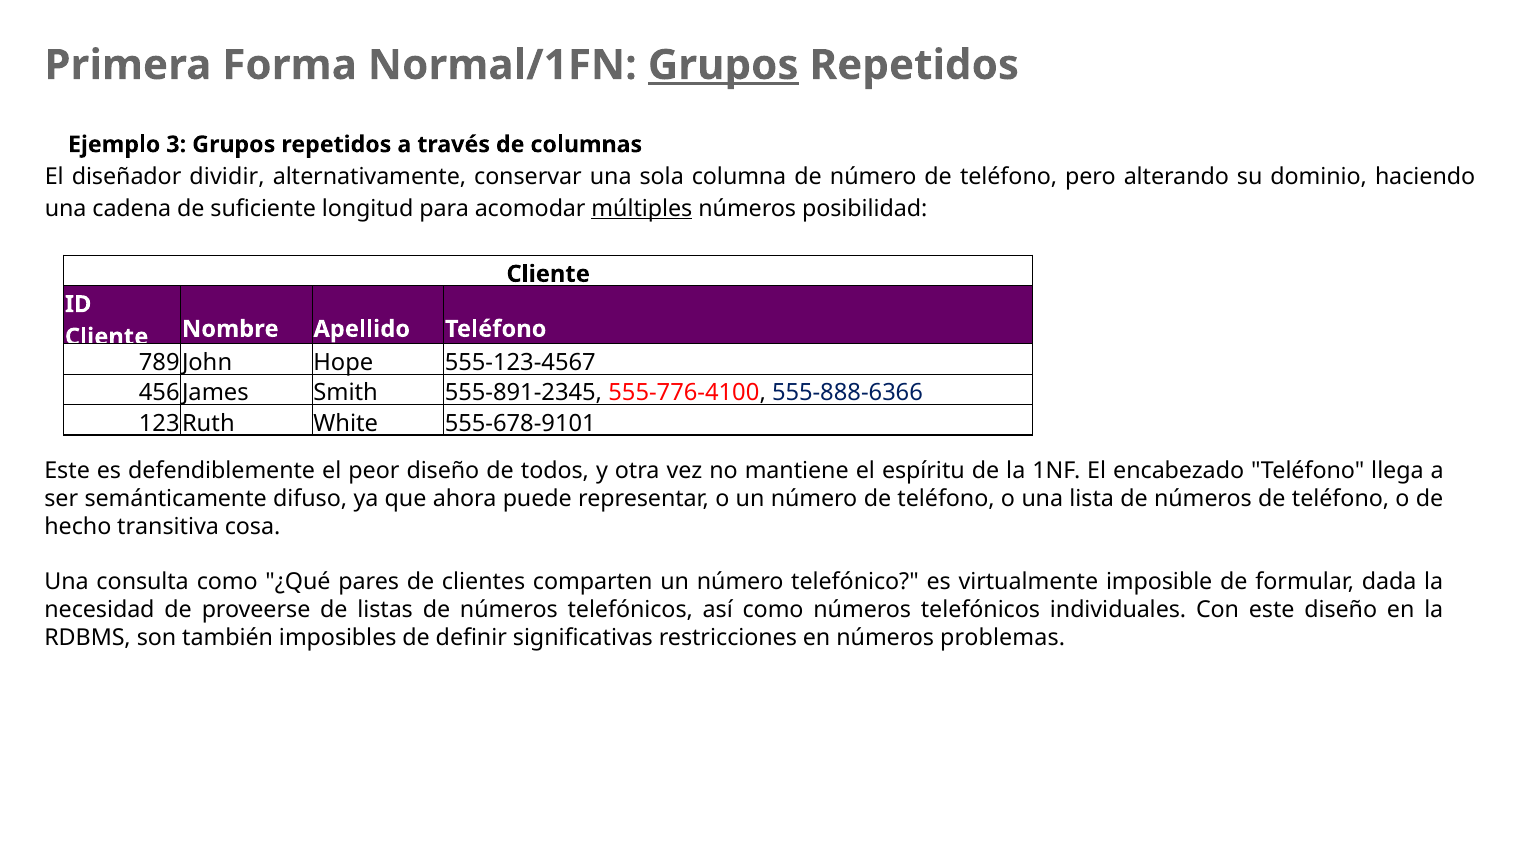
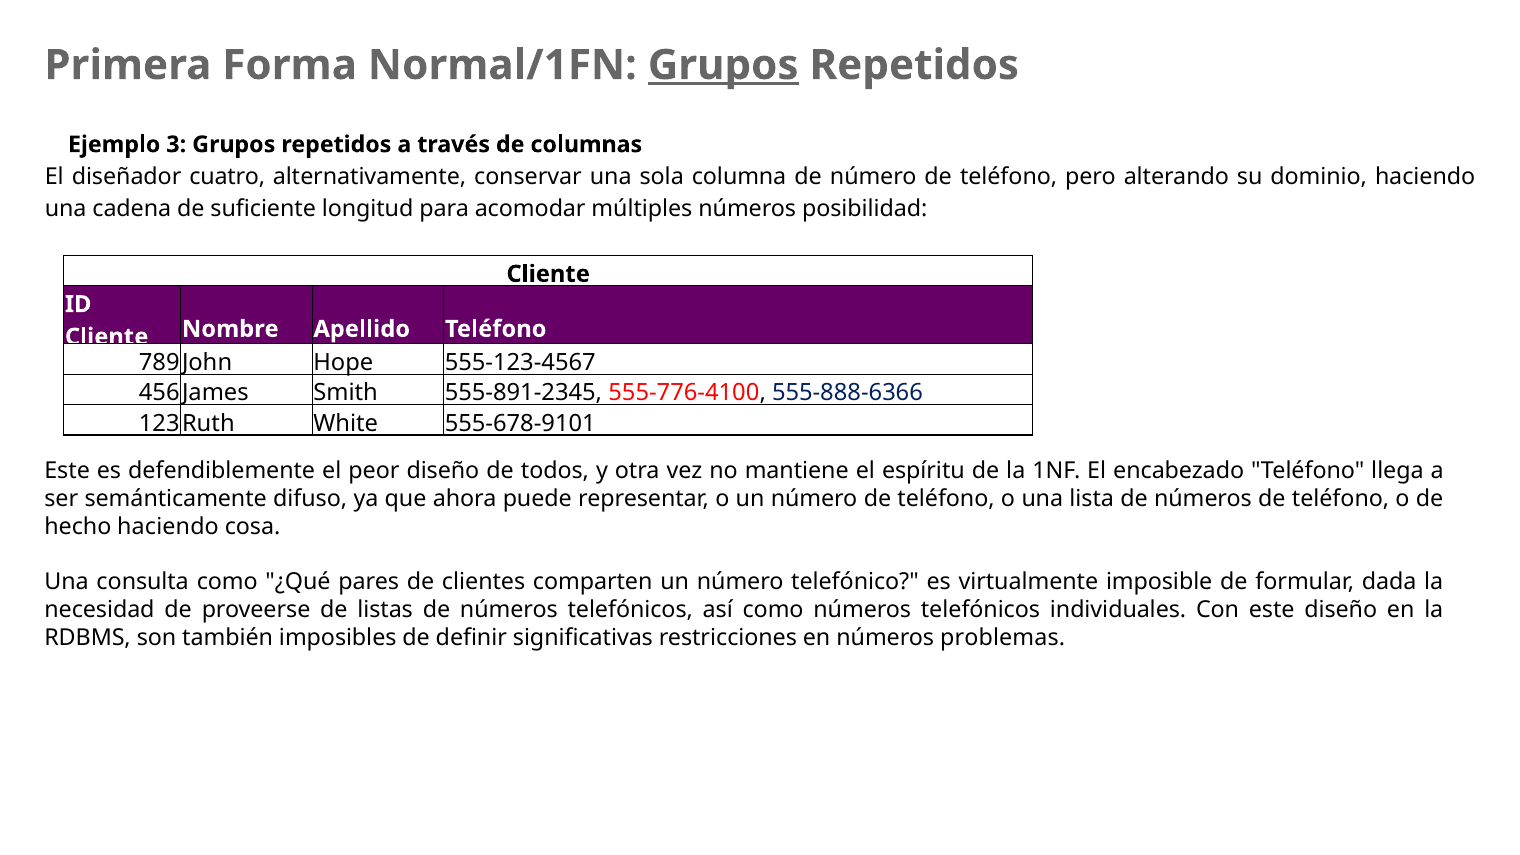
dividir: dividir -> cuatro
múltiples underline: present -> none
hecho transitiva: transitiva -> haciendo
